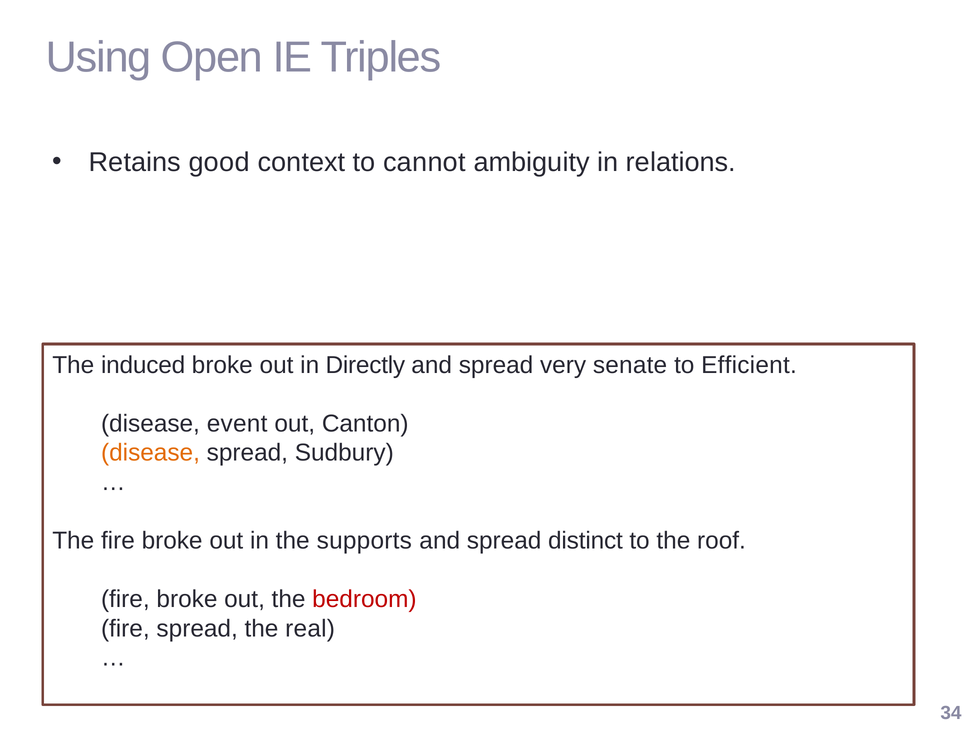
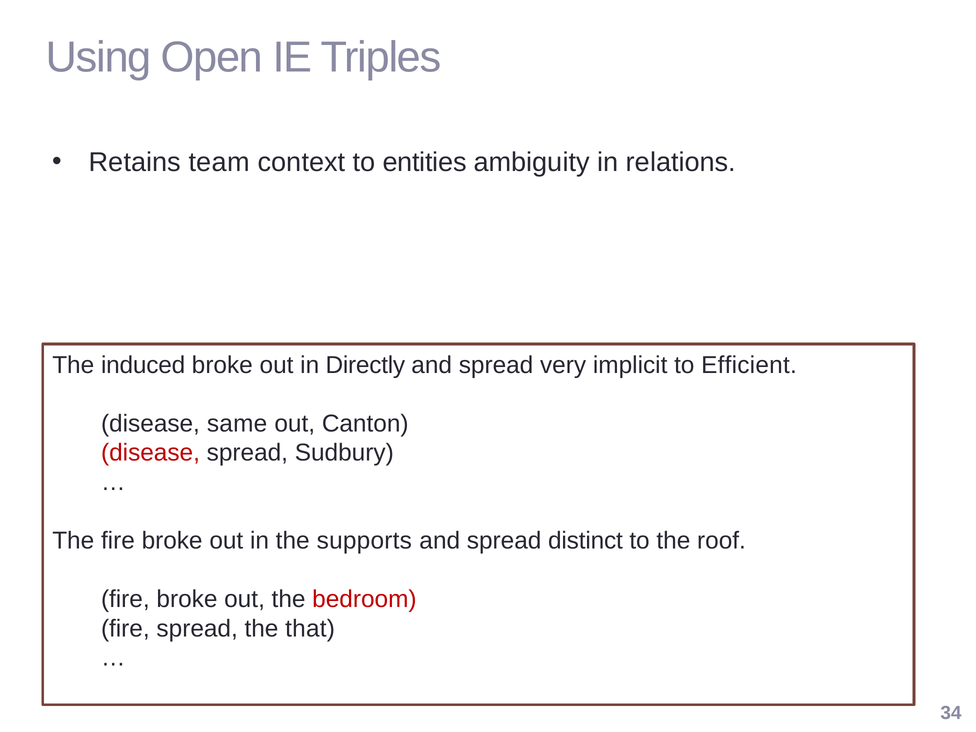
good: good -> team
cannot: cannot -> entities
senate: senate -> implicit
event: event -> same
disease at (150, 453) colour: orange -> red
real: real -> that
